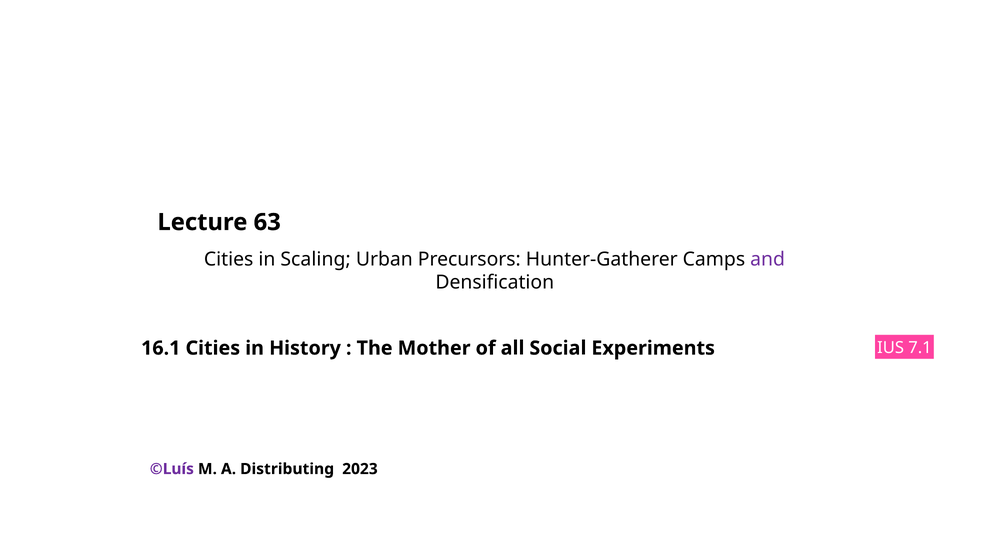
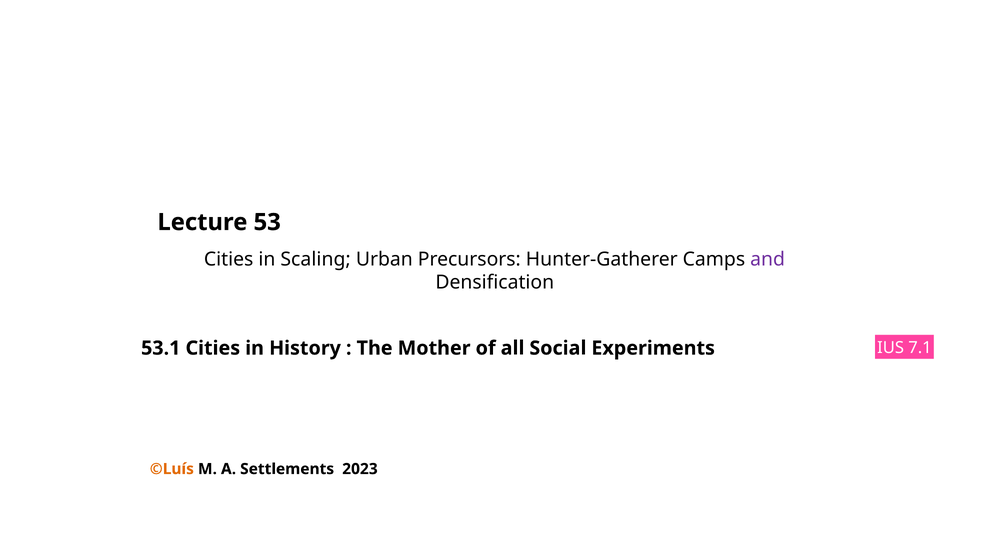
63: 63 -> 53
16.1: 16.1 -> 53.1
©Luís colour: purple -> orange
Distributing: Distributing -> Settlements
